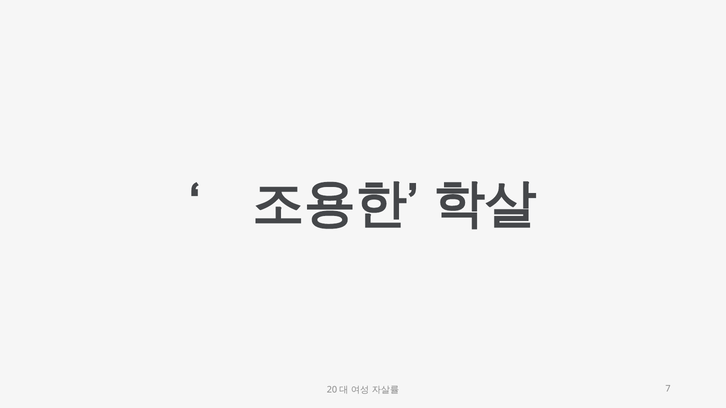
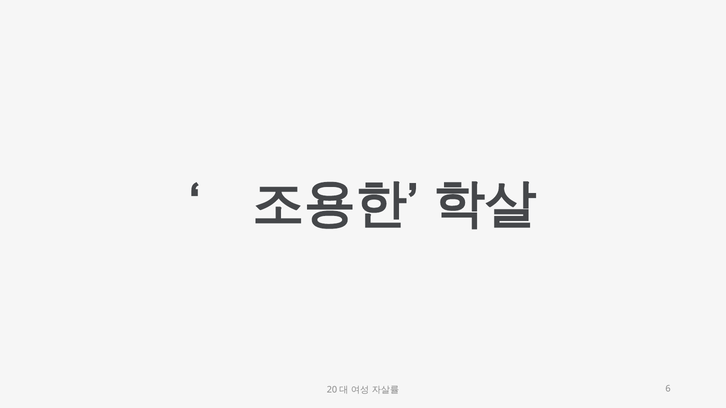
7: 7 -> 6
